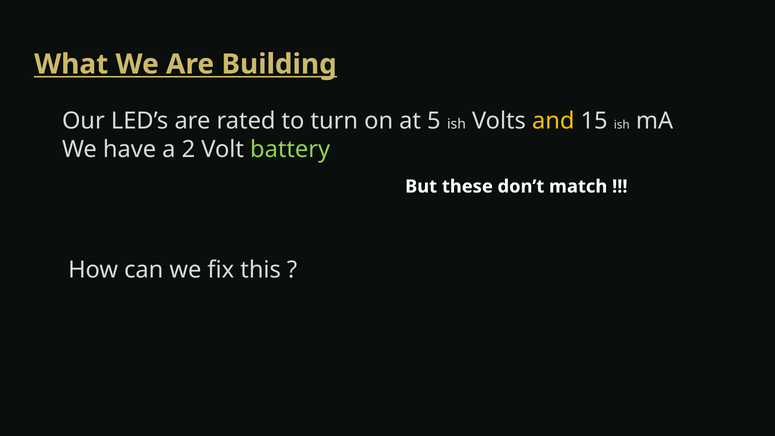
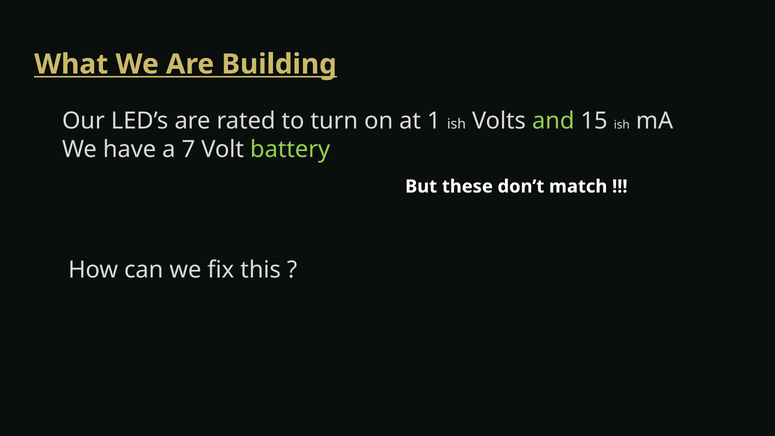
5: 5 -> 1
and colour: yellow -> light green
2: 2 -> 7
